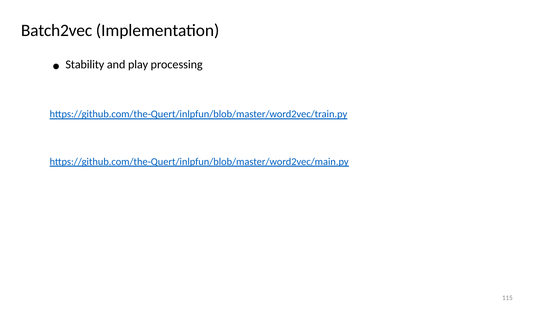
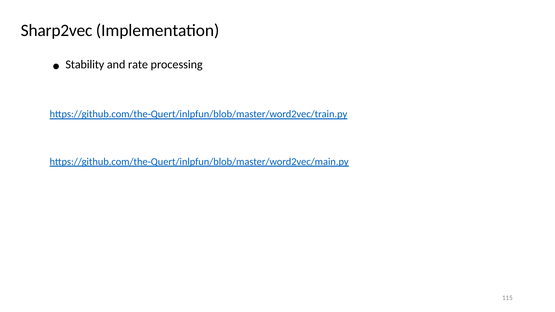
Batch2vec: Batch2vec -> Sharp2vec
play: play -> rate
